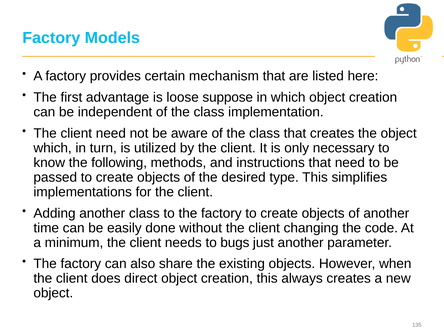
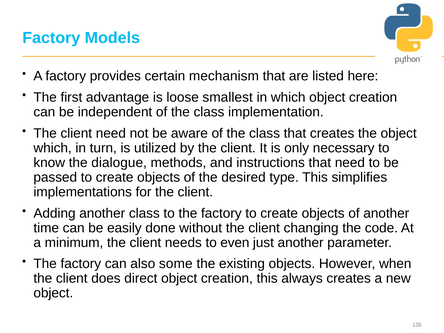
suppose: suppose -> smallest
following: following -> dialogue
bugs: bugs -> even
share: share -> some
